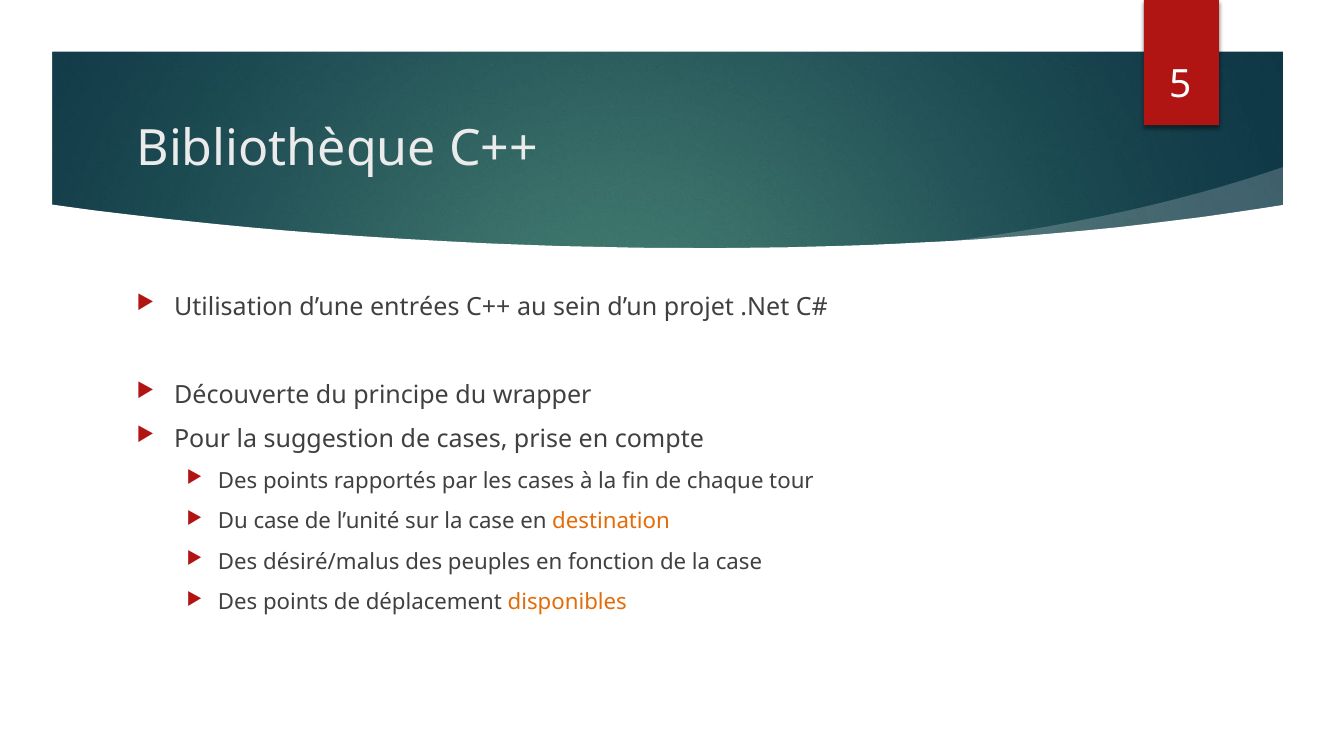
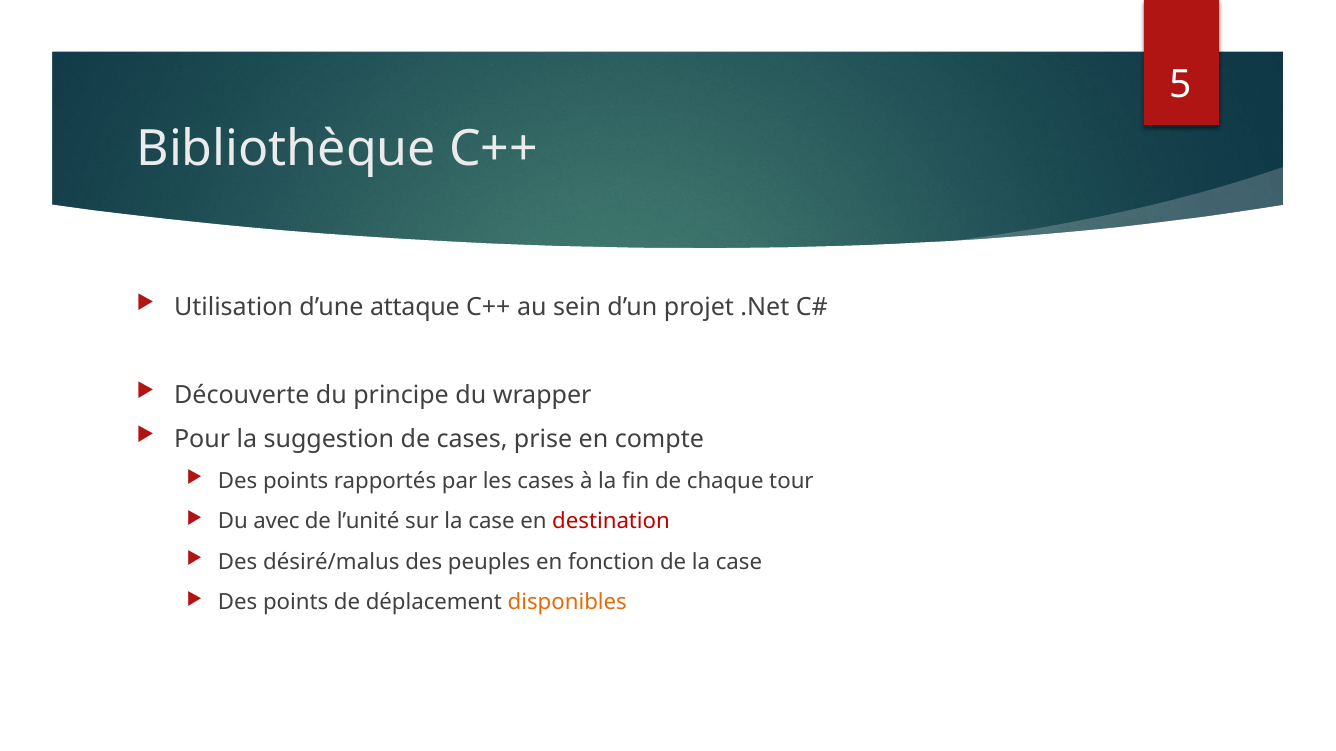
entrées: entrées -> attaque
Du case: case -> avec
destination colour: orange -> red
